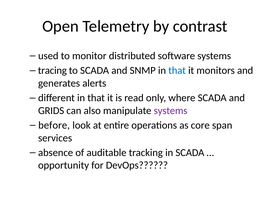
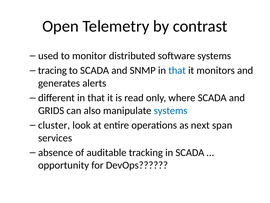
systems at (171, 110) colour: purple -> blue
before: before -> cluster
core: core -> next
